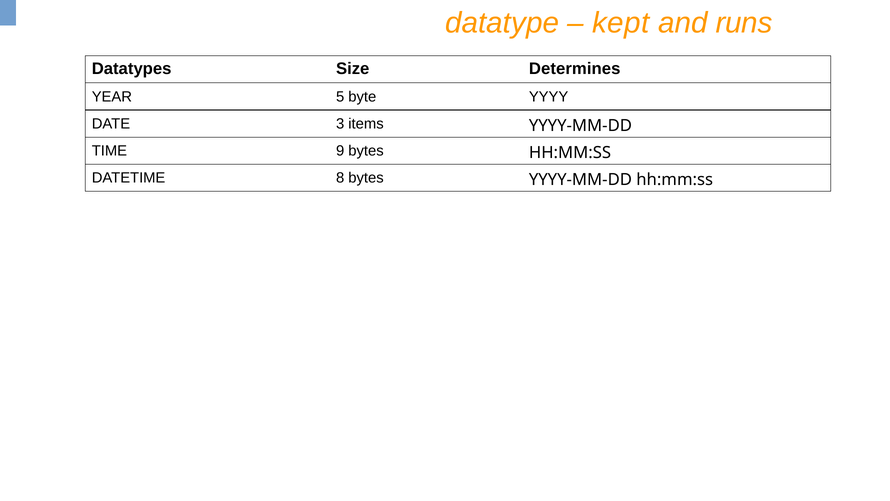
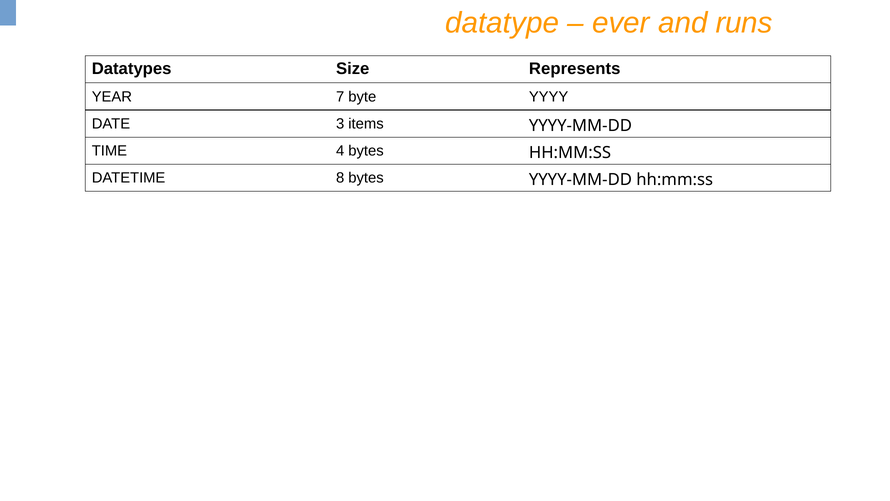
kept: kept -> ever
Determines: Determines -> Represents
5: 5 -> 7
9: 9 -> 4
